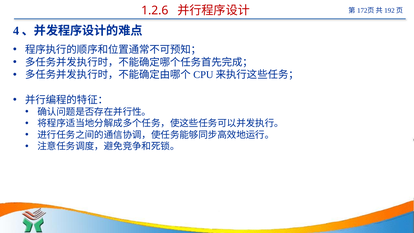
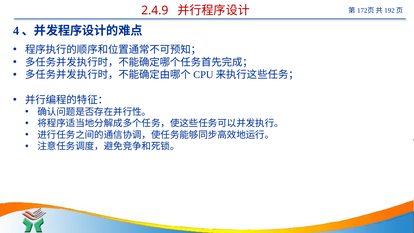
1.2.6: 1.2.6 -> 2.4.9
